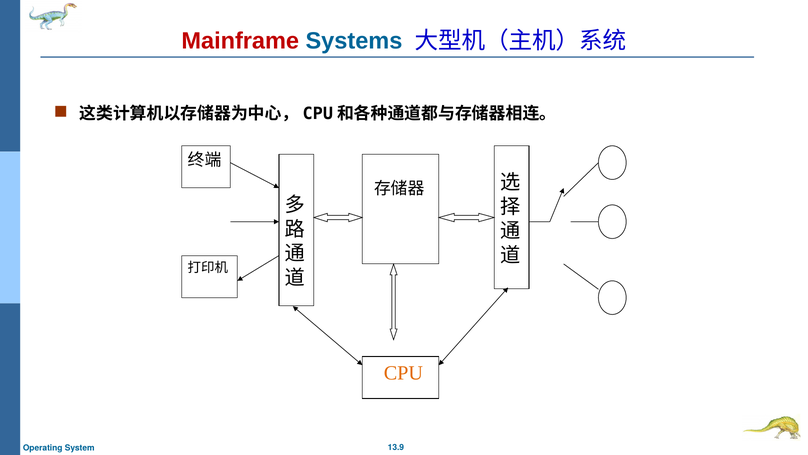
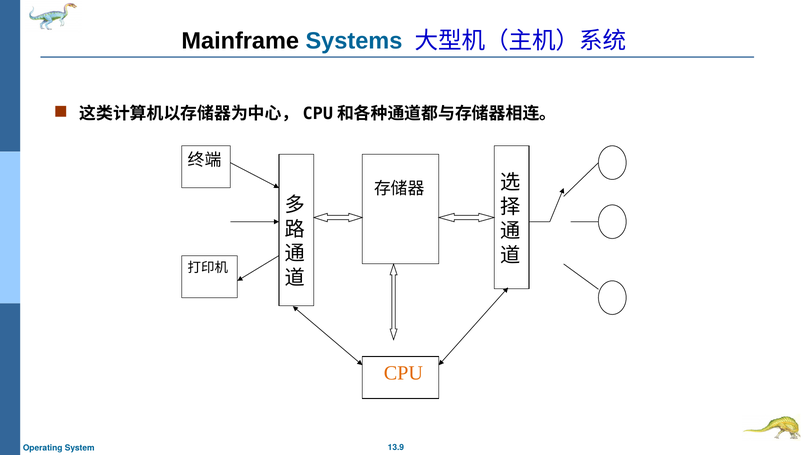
Mainframe colour: red -> black
